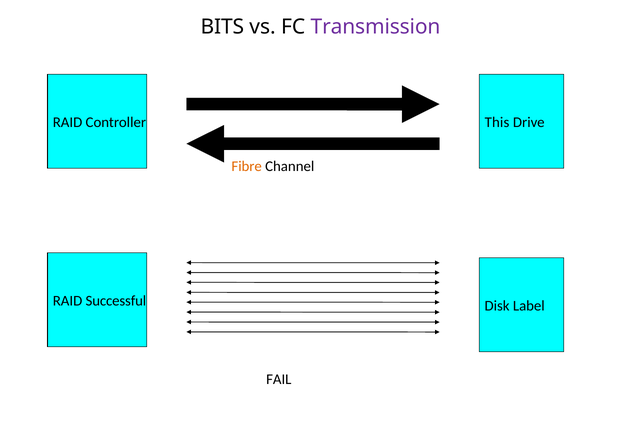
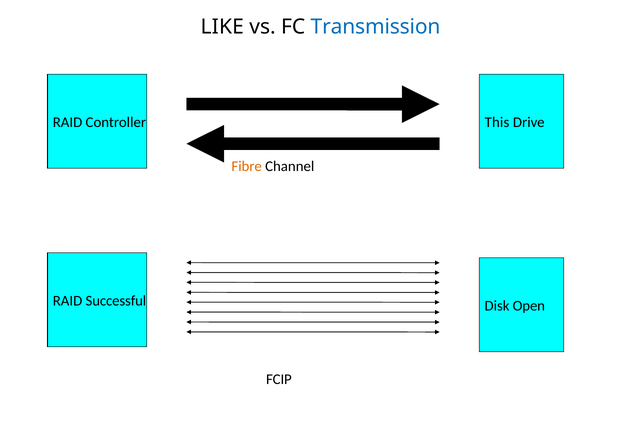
BITS: BITS -> LIKE
Transmission colour: purple -> blue
Label: Label -> Open
FAIL: FAIL -> FCIP
